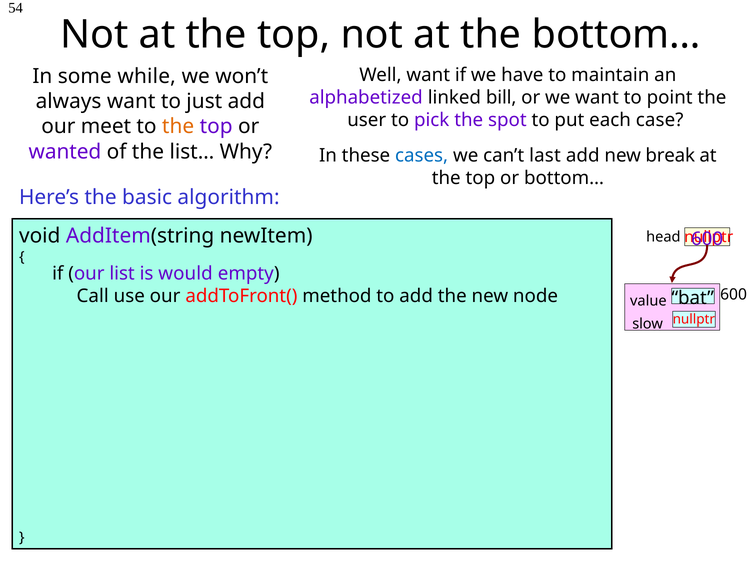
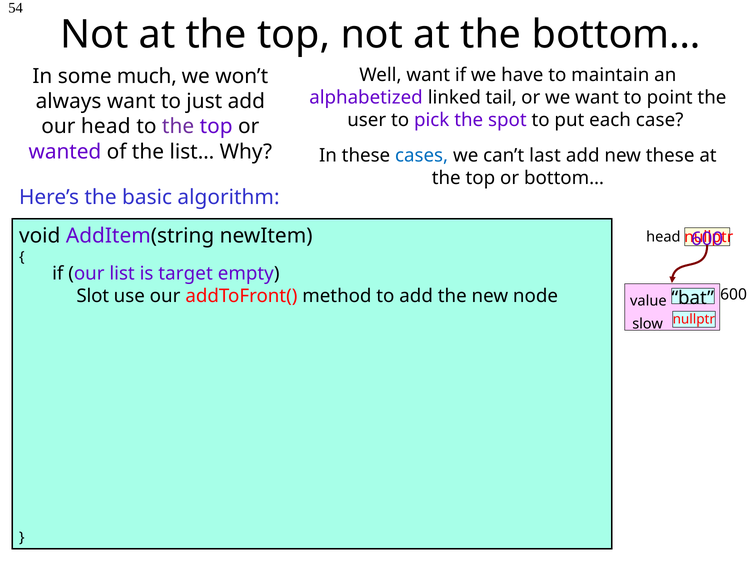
while: while -> much
bill: bill -> tail
our meet: meet -> head
the at (178, 126) colour: orange -> purple
new break: break -> these
would: would -> target
Call: Call -> Slot
